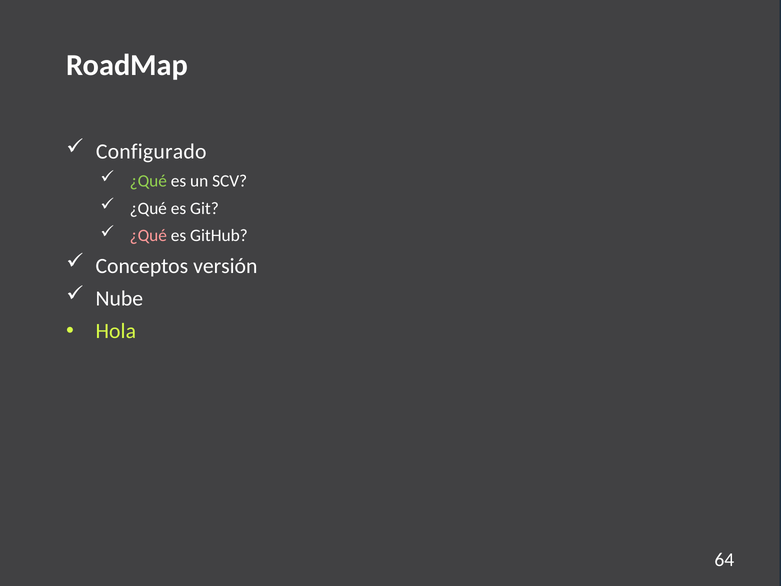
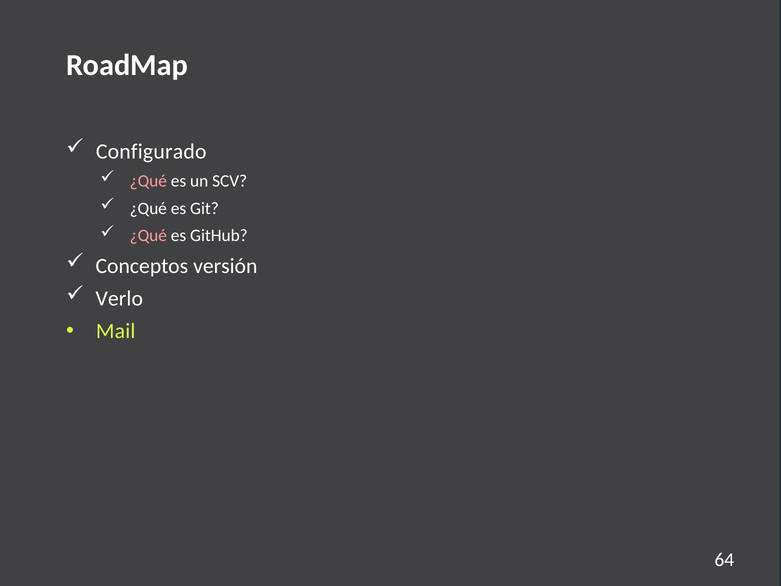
¿Qué at (148, 181) colour: light green -> pink
Nube: Nube -> Verlo
Hola: Hola -> Mail
